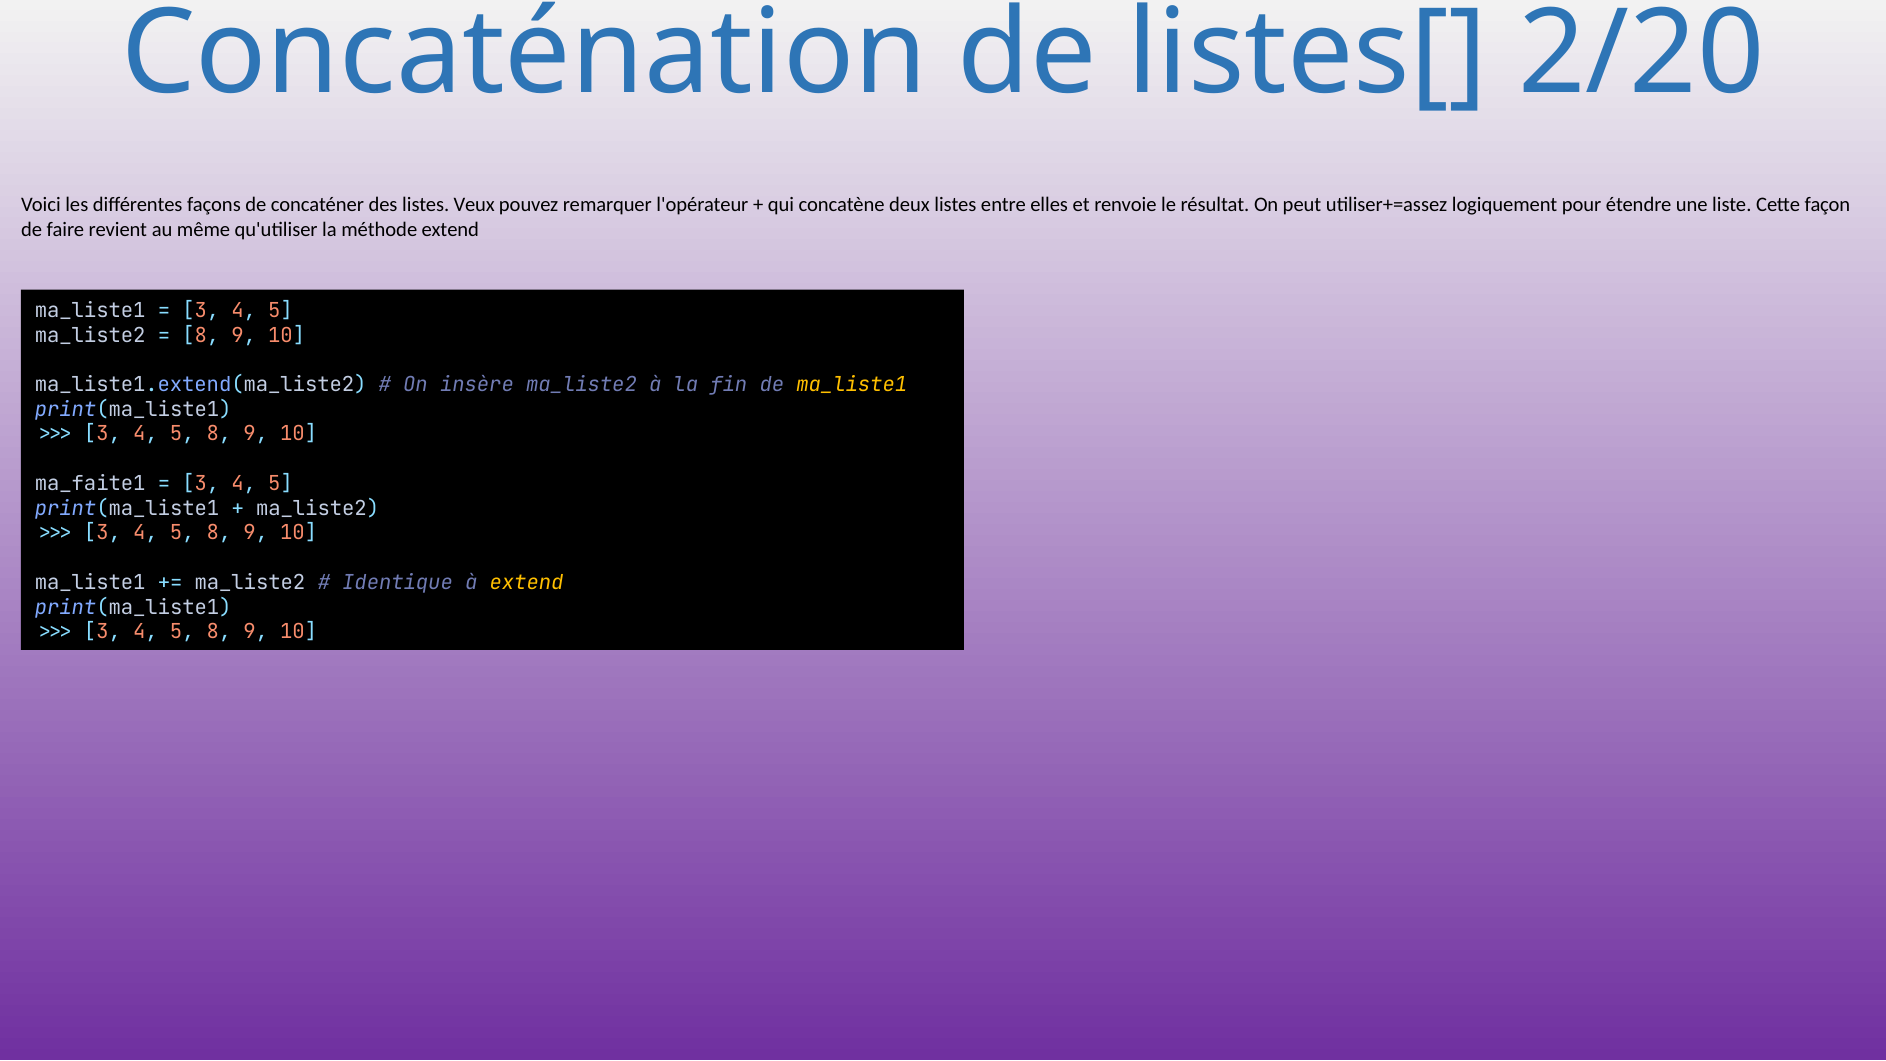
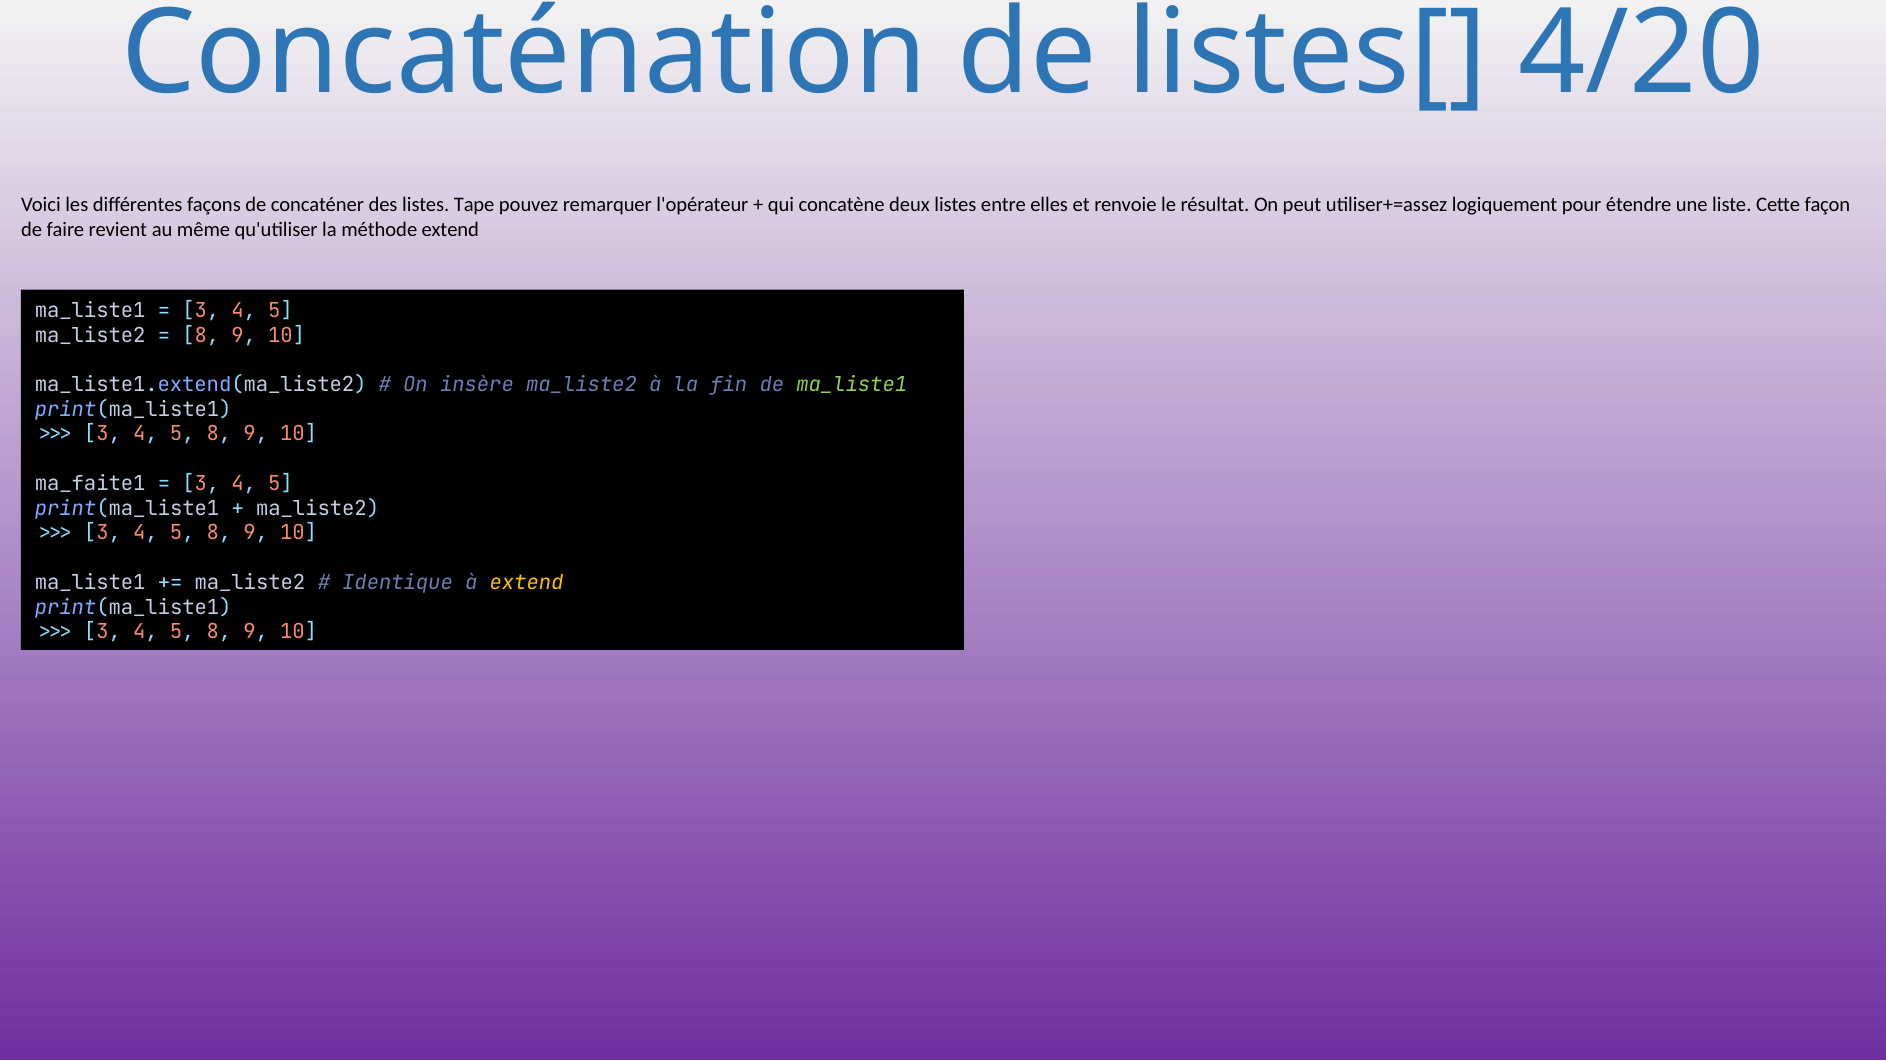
2/20: 2/20 -> 4/20
Veux: Veux -> Tape
ma_liste1 at (852, 385) colour: yellow -> light green
